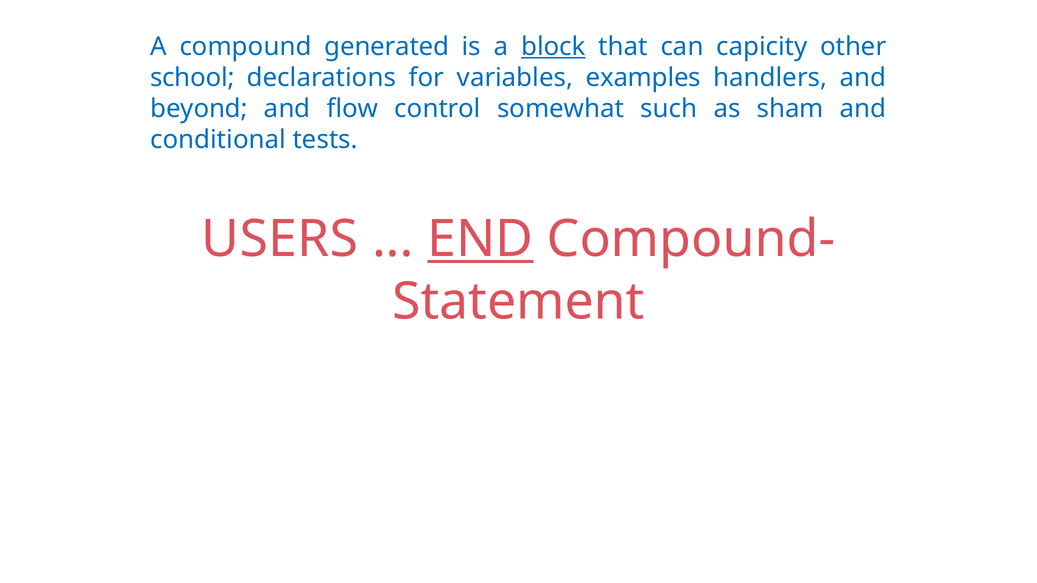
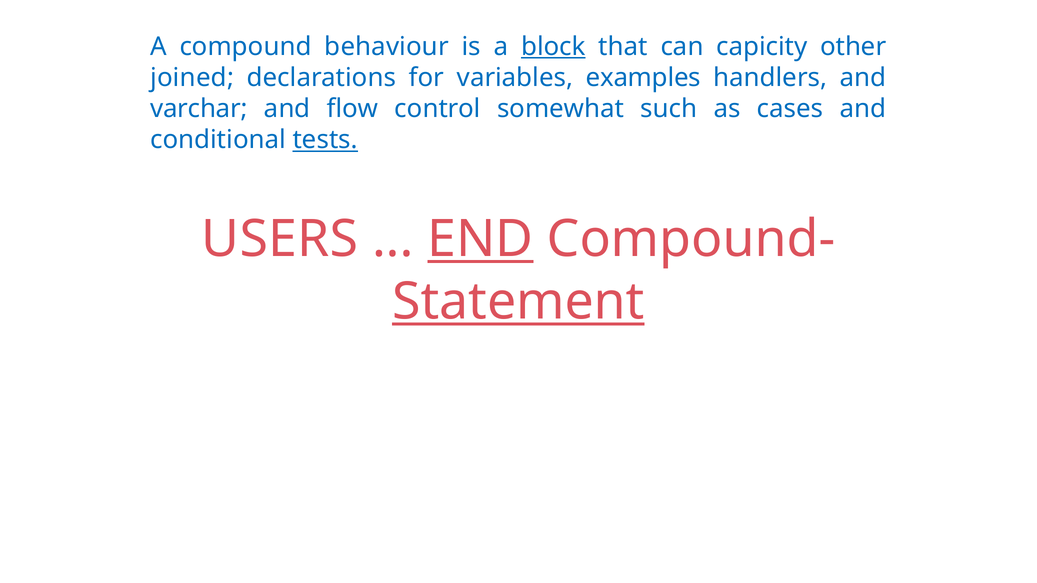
generated: generated -> behaviour
school: school -> joined
beyond: beyond -> varchar
sham: sham -> cases
tests underline: none -> present
Statement underline: none -> present
